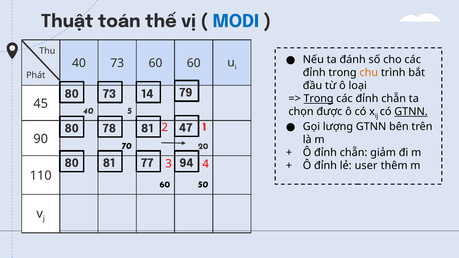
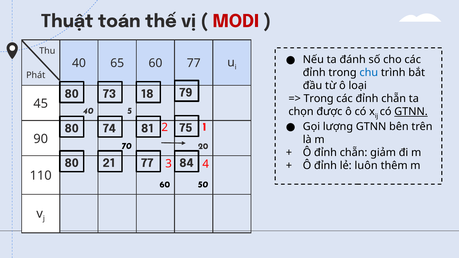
MODI colour: blue -> red
40 73: 73 -> 65
60 60: 60 -> 77
chu colour: orange -> blue
14: 14 -> 18
Trong at (319, 99) underline: present -> none
78: 78 -> 74
47: 47 -> 75
80 81: 81 -> 21
94: 94 -> 84
user: user -> luôn
